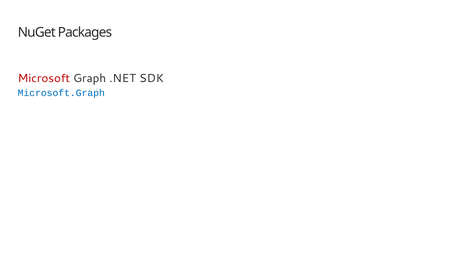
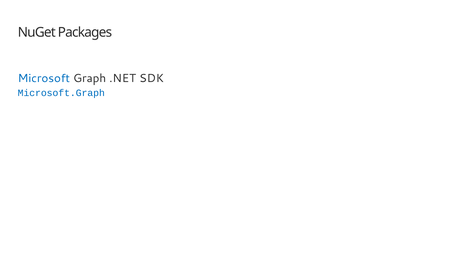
Microsoft colour: red -> blue
